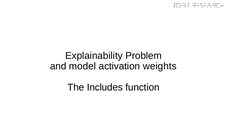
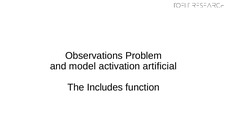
Explainability: Explainability -> Observations
weights: weights -> artificial
